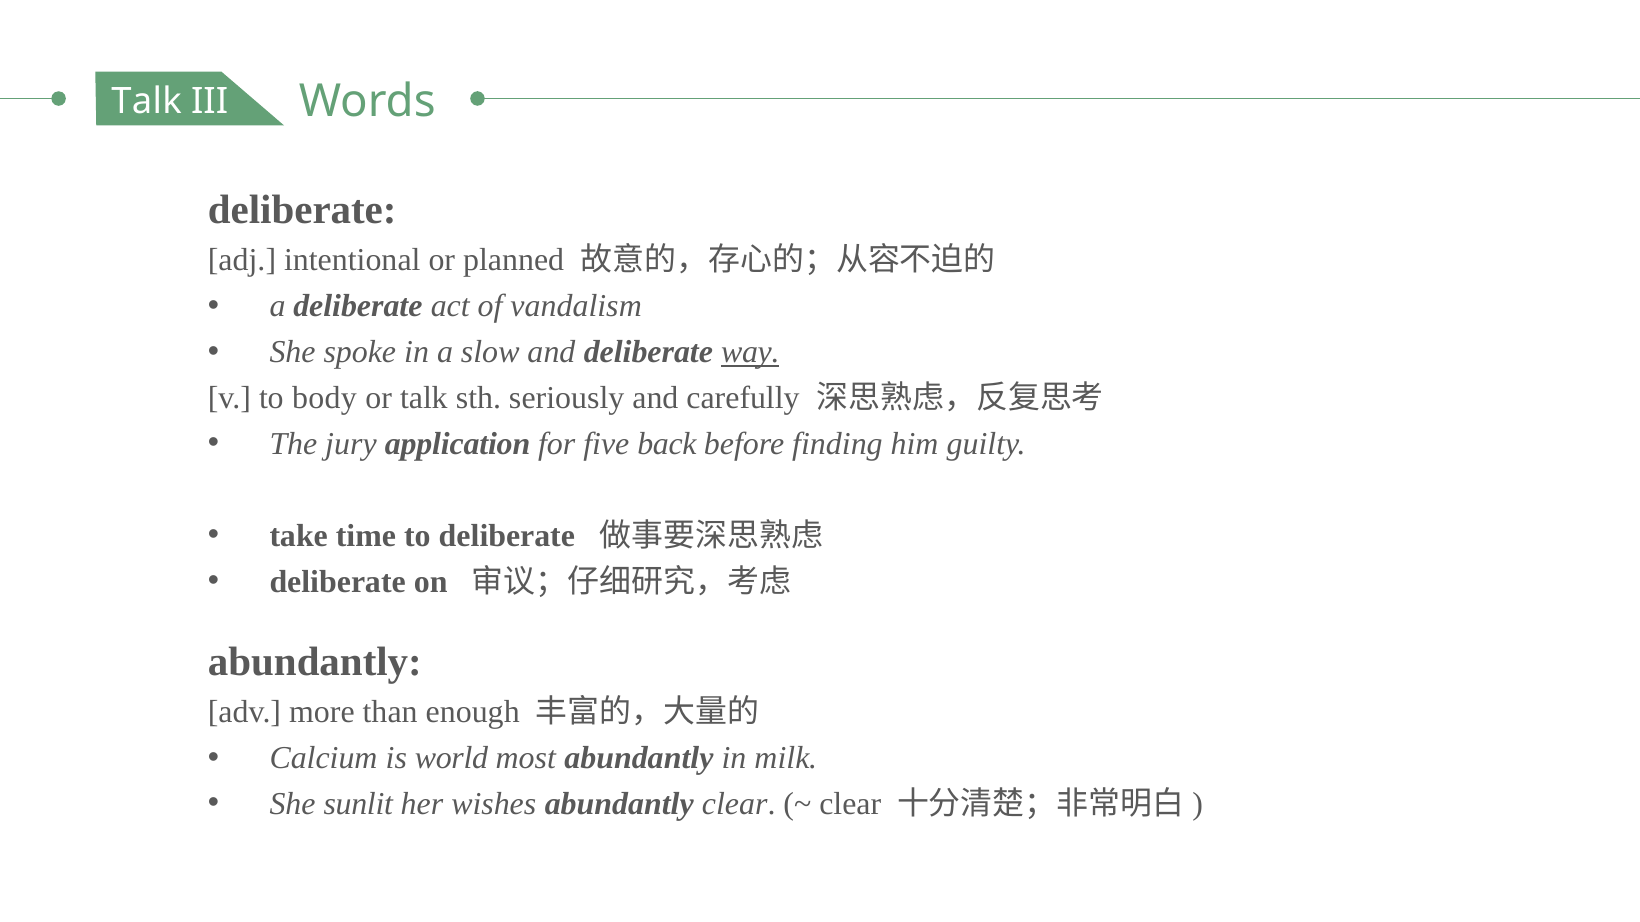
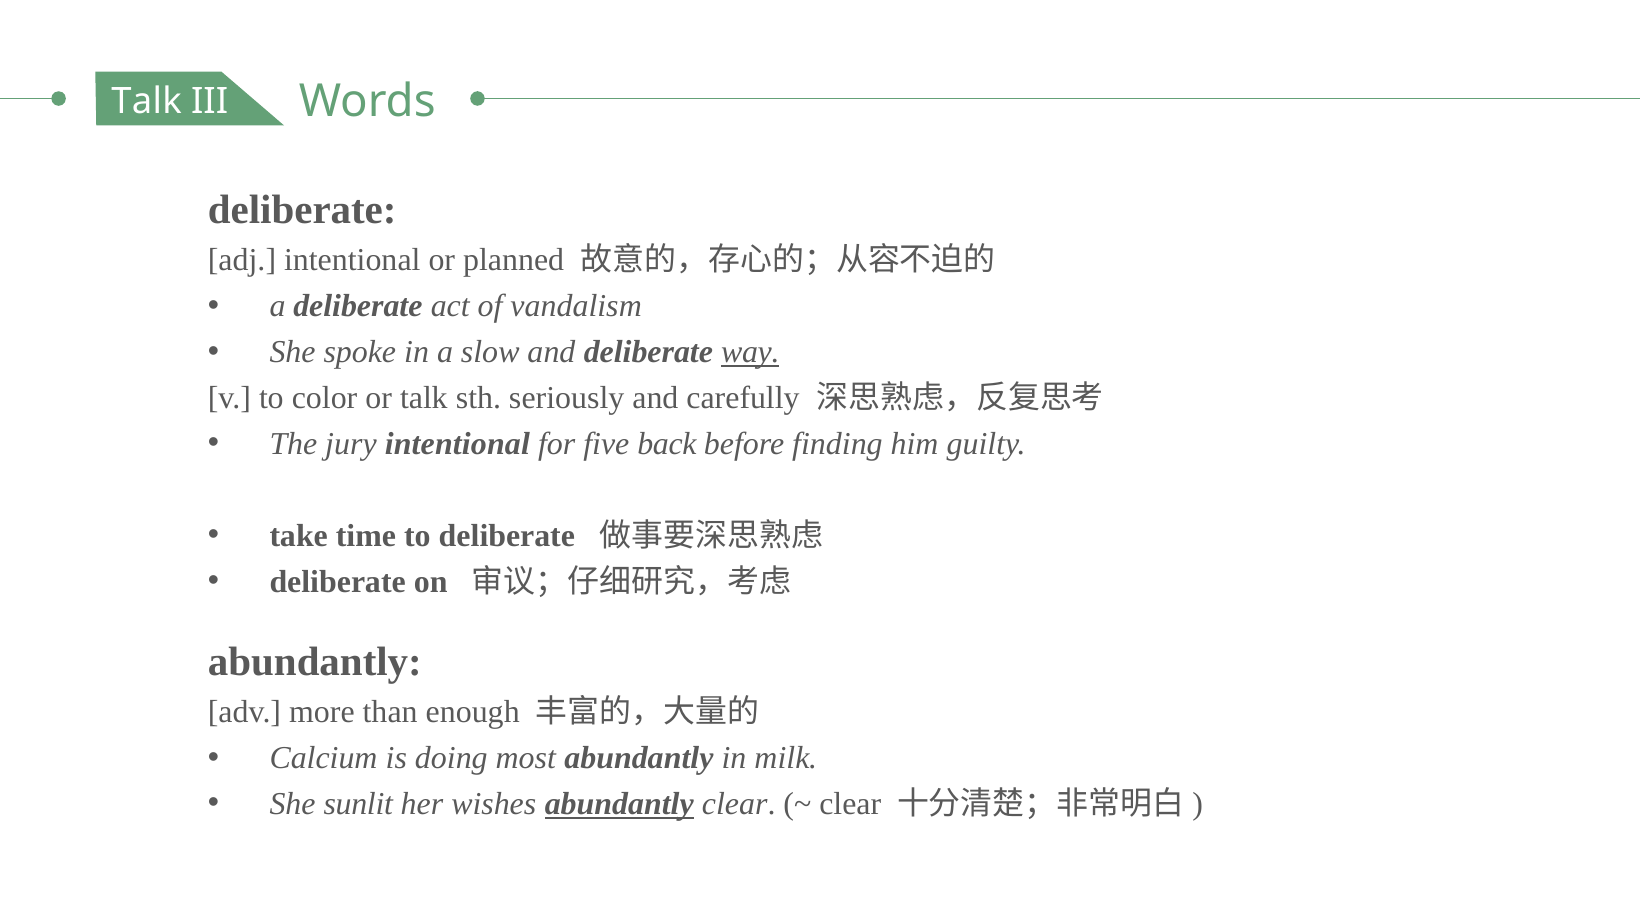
body: body -> color
jury application: application -> intentional
world: world -> doing
abundantly at (619, 805) underline: none -> present
